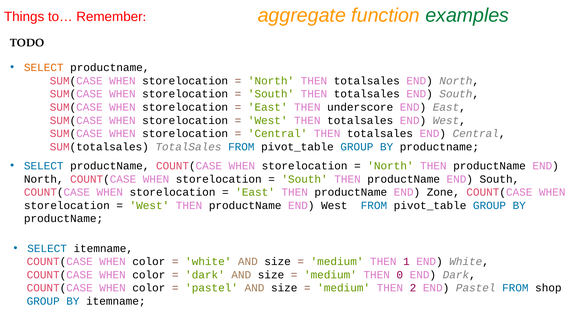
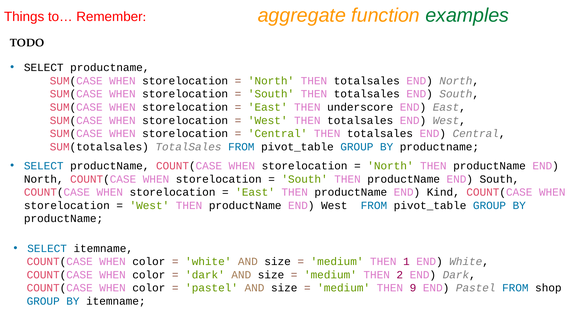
SELECT at (44, 68) colour: orange -> black
Zone: Zone -> Kind
0: 0 -> 2
2: 2 -> 9
